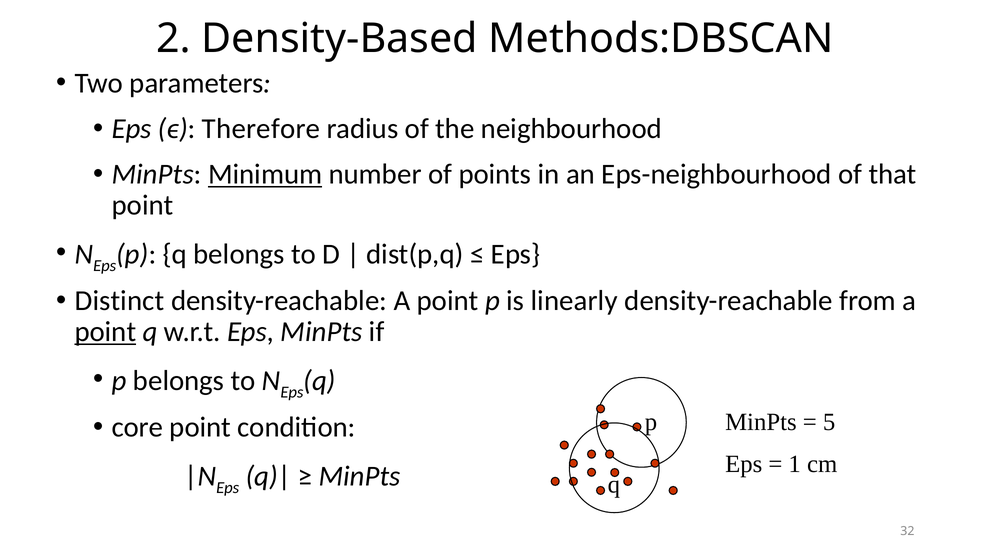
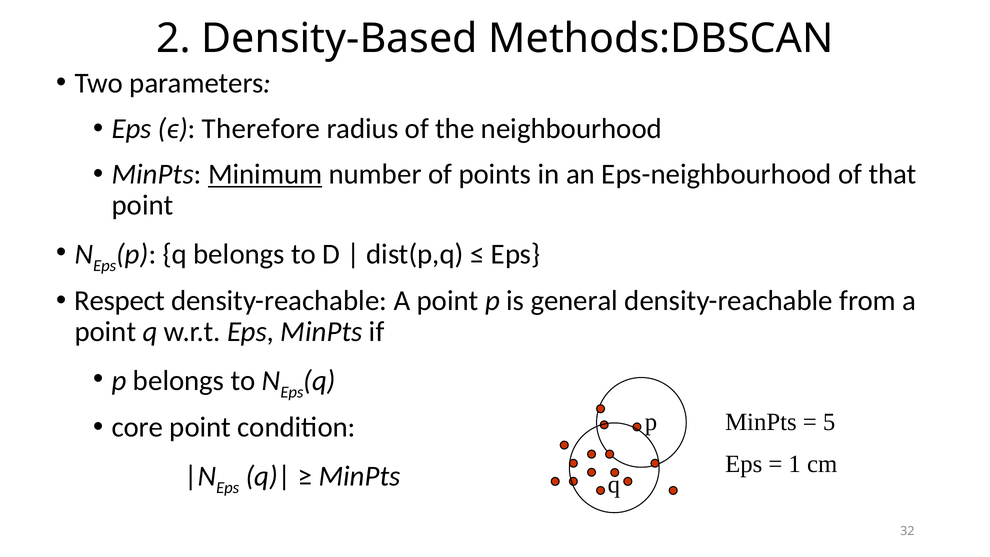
Distinct: Distinct -> Respect
linearly: linearly -> general
point at (105, 332) underline: present -> none
